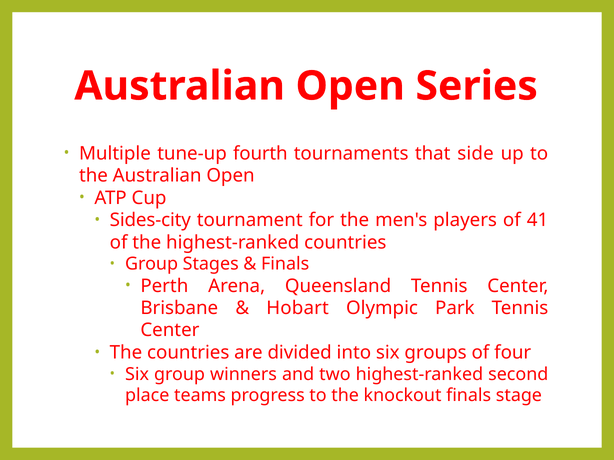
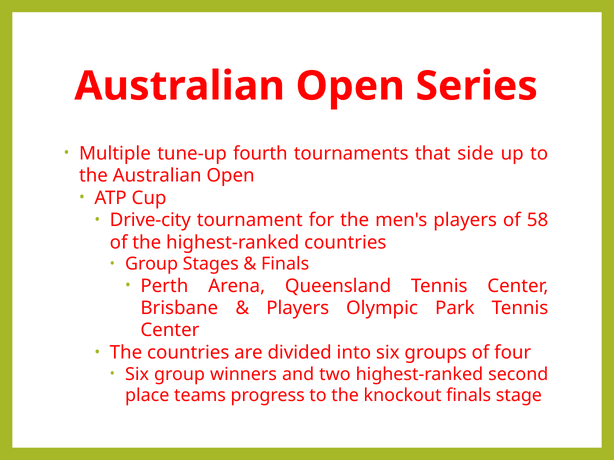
Sides-city: Sides-city -> Drive-city
41: 41 -> 58
Hobart at (298, 308): Hobart -> Players
